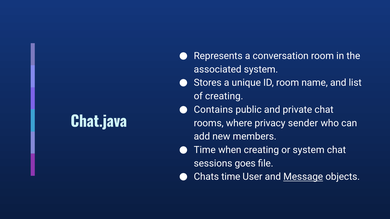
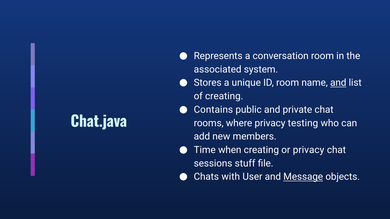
and at (338, 83) underline: none -> present
sender: sender -> testing
or system: system -> privacy
goes: goes -> stuff
Chats time: time -> with
